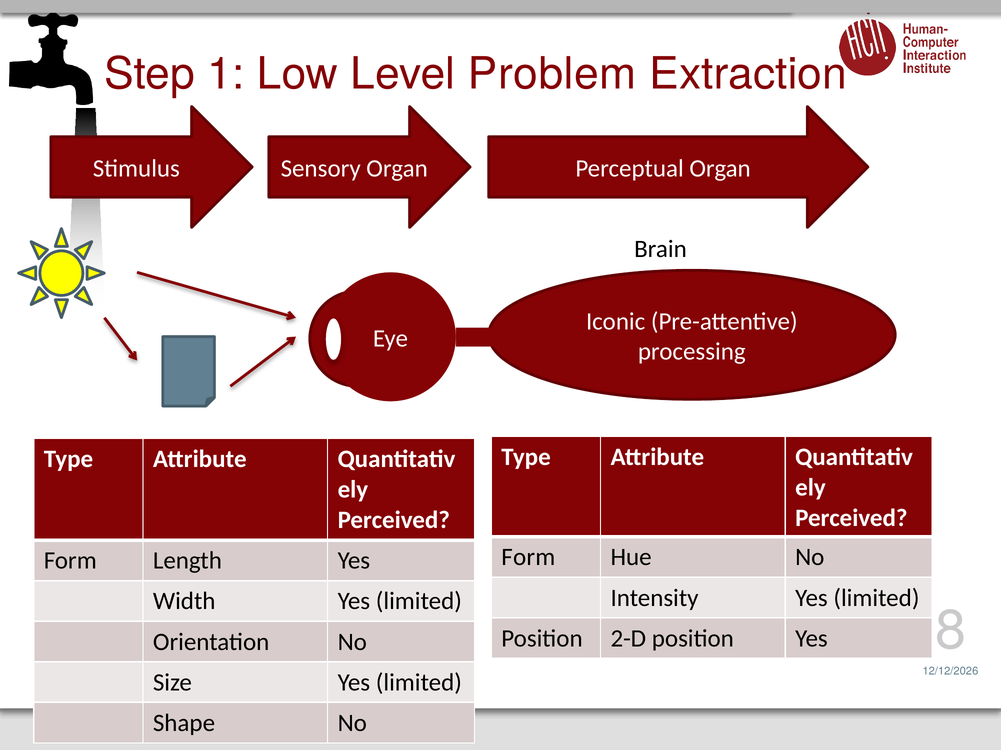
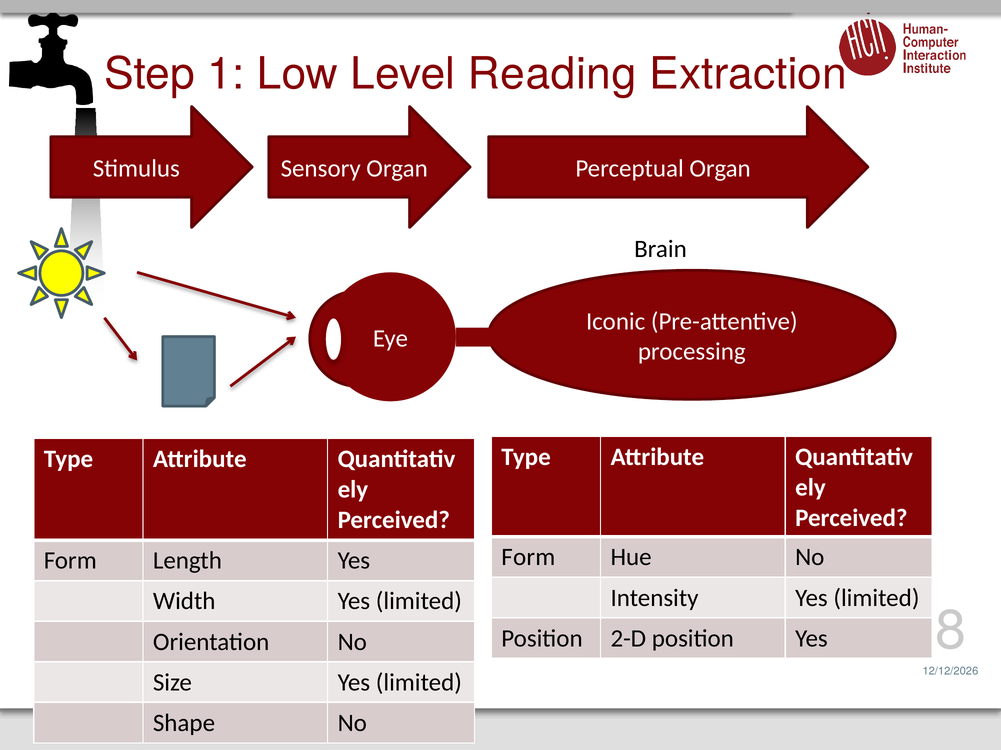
Problem: Problem -> Reading
